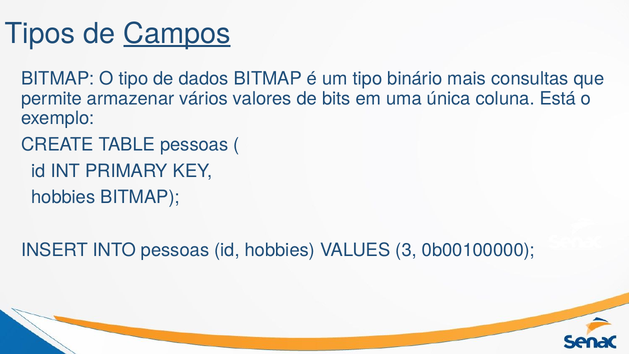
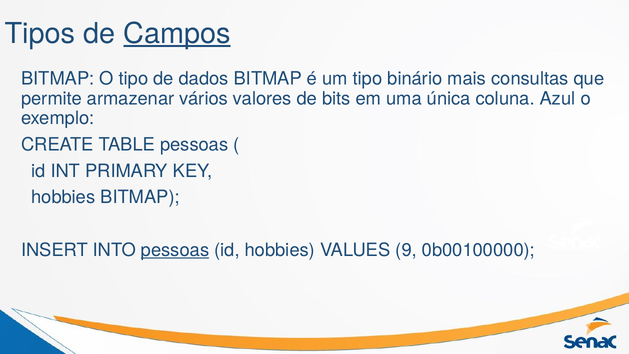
Está: Está -> Azul
pessoas at (175, 250) underline: none -> present
3: 3 -> 9
